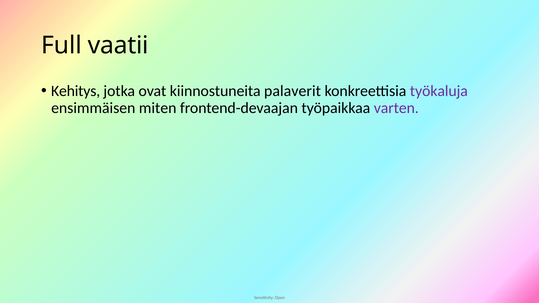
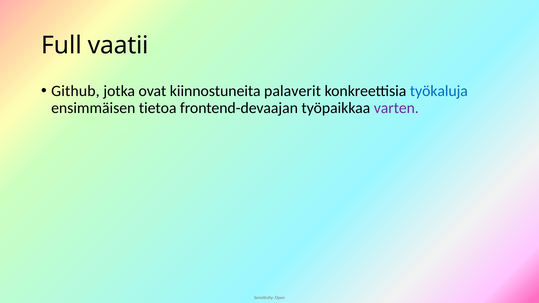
Kehitys: Kehitys -> Github
työkaluja colour: purple -> blue
miten: miten -> tietoa
